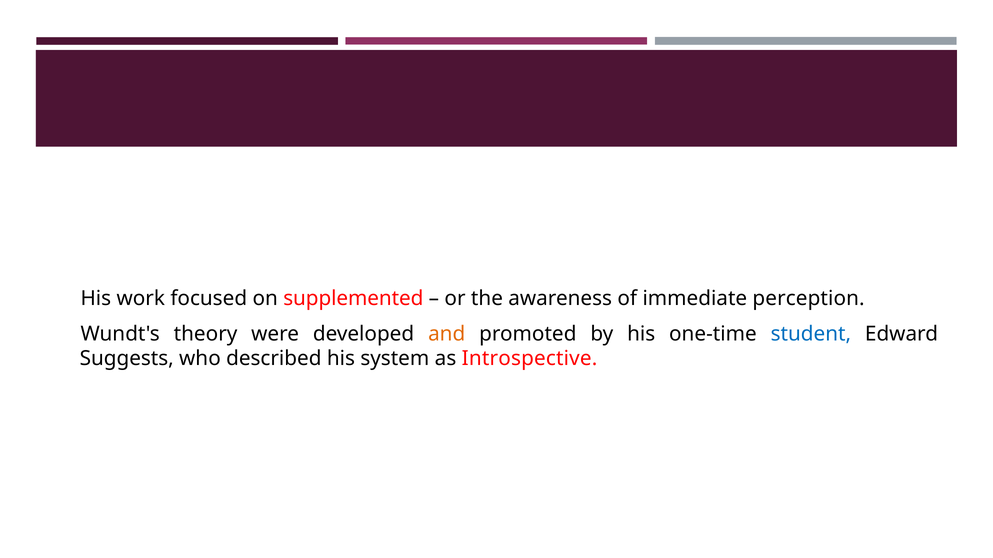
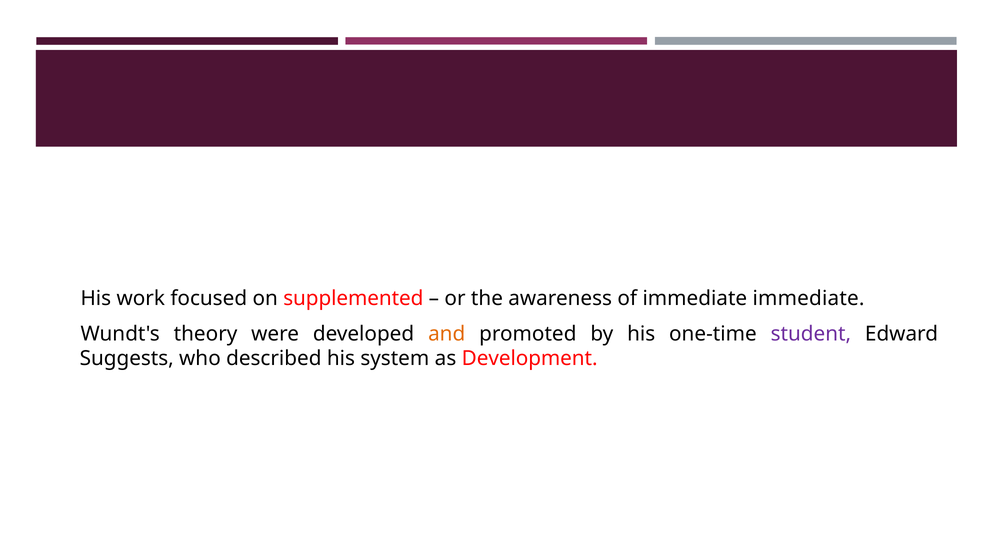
immediate perception: perception -> immediate
student colour: blue -> purple
Introspective: Introspective -> Development
